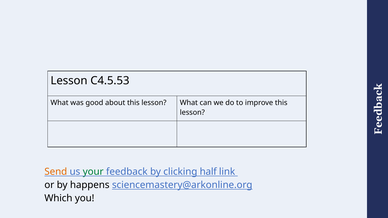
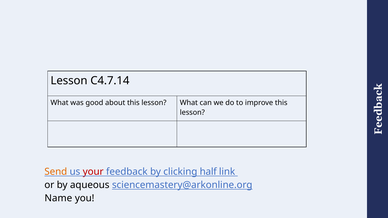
C4.5.53: C4.5.53 -> C4.7.14
your colour: green -> red
happens: happens -> aqueous
Which: Which -> Name
